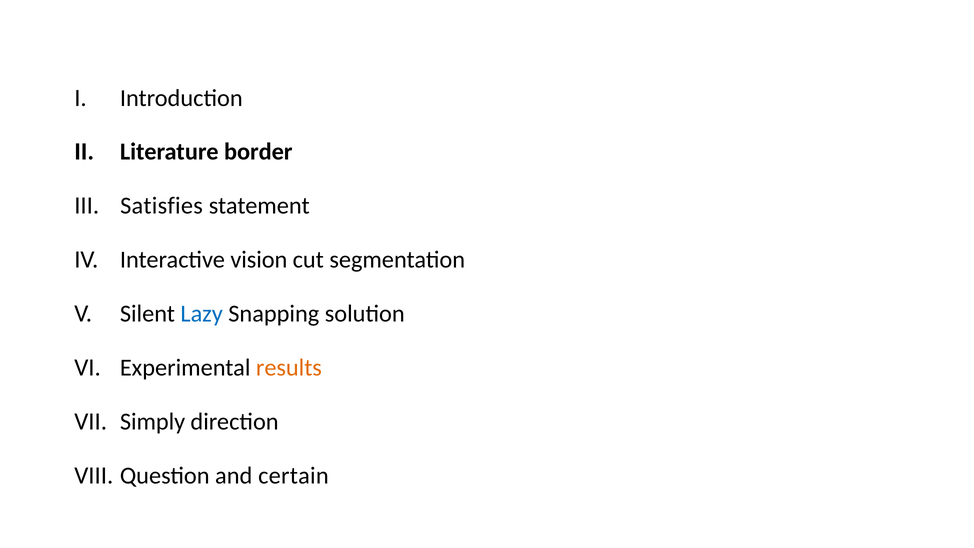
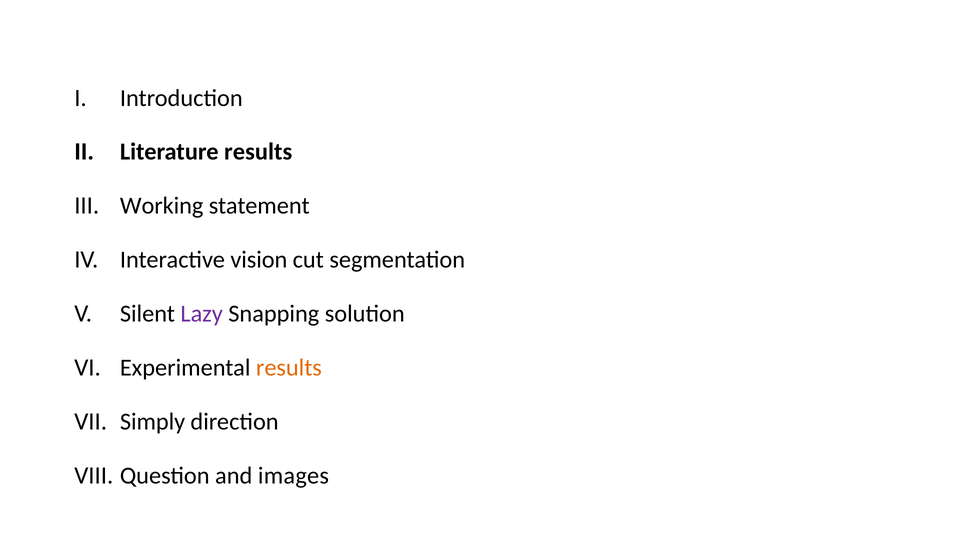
Literature border: border -> results
Satisfies: Satisfies -> Working
Lazy colour: blue -> purple
certain: certain -> images
